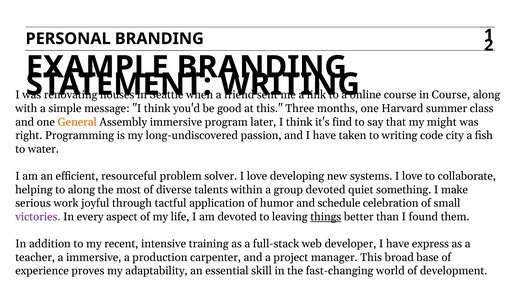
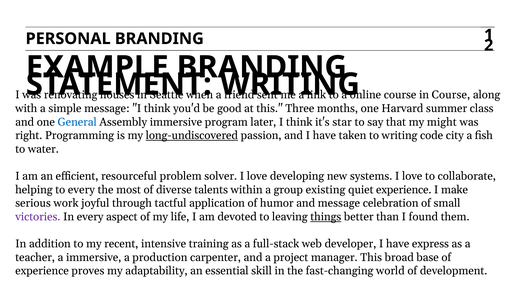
General colour: orange -> blue
find: find -> star
long-undiscovered underline: none -> present
to along: along -> every
group devoted: devoted -> existing
quiet something: something -> experience
and schedule: schedule -> message
